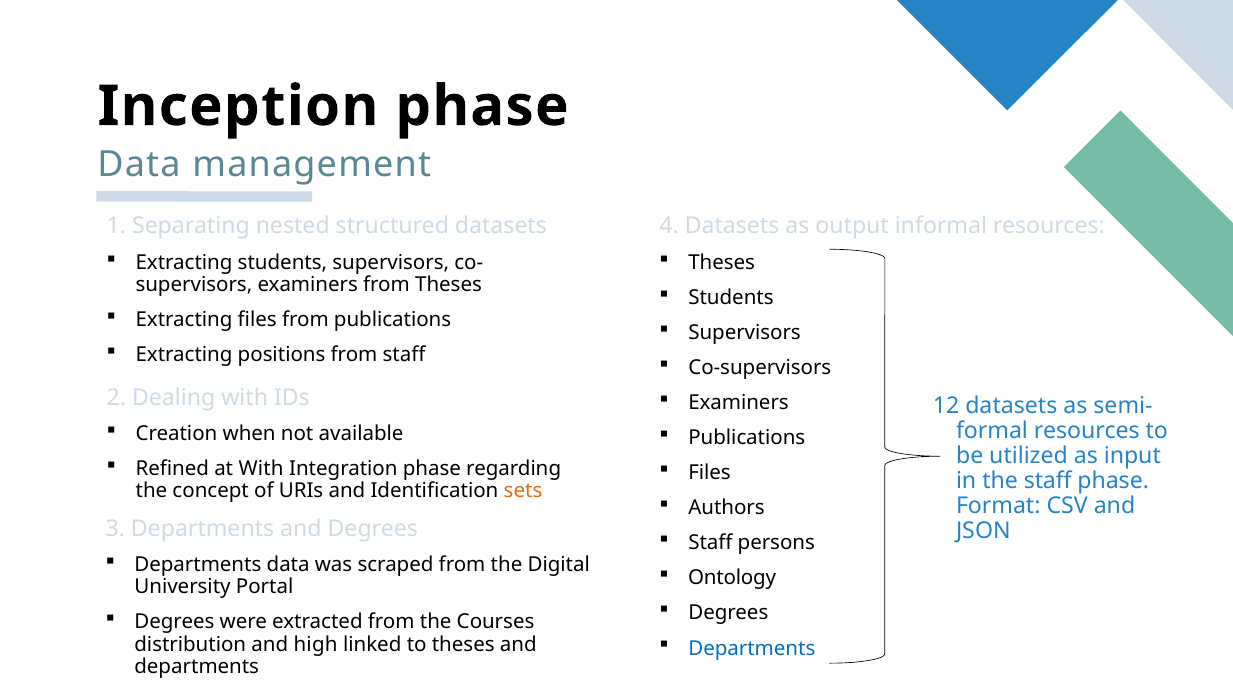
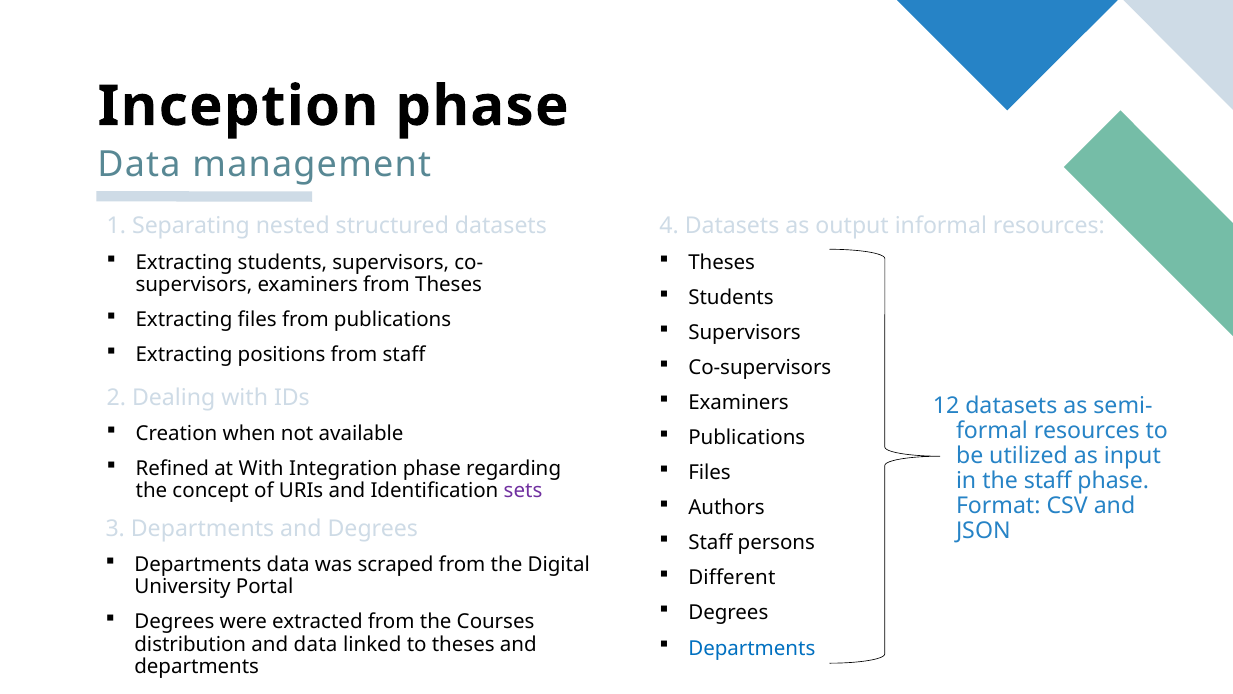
sets colour: orange -> purple
Ontology: Ontology -> Different
and high: high -> data
